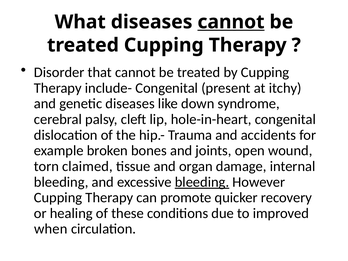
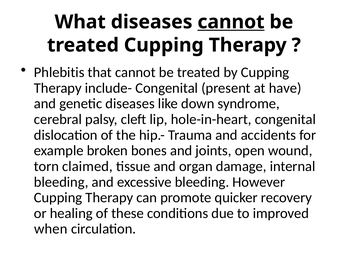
Disorder: Disorder -> Phlebitis
itchy: itchy -> have
bleeding at (202, 182) underline: present -> none
